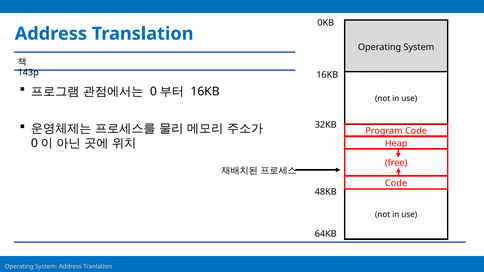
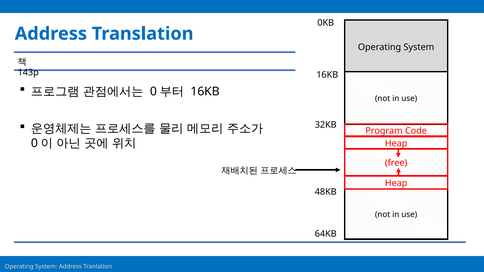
Code at (396, 183): Code -> Heap
